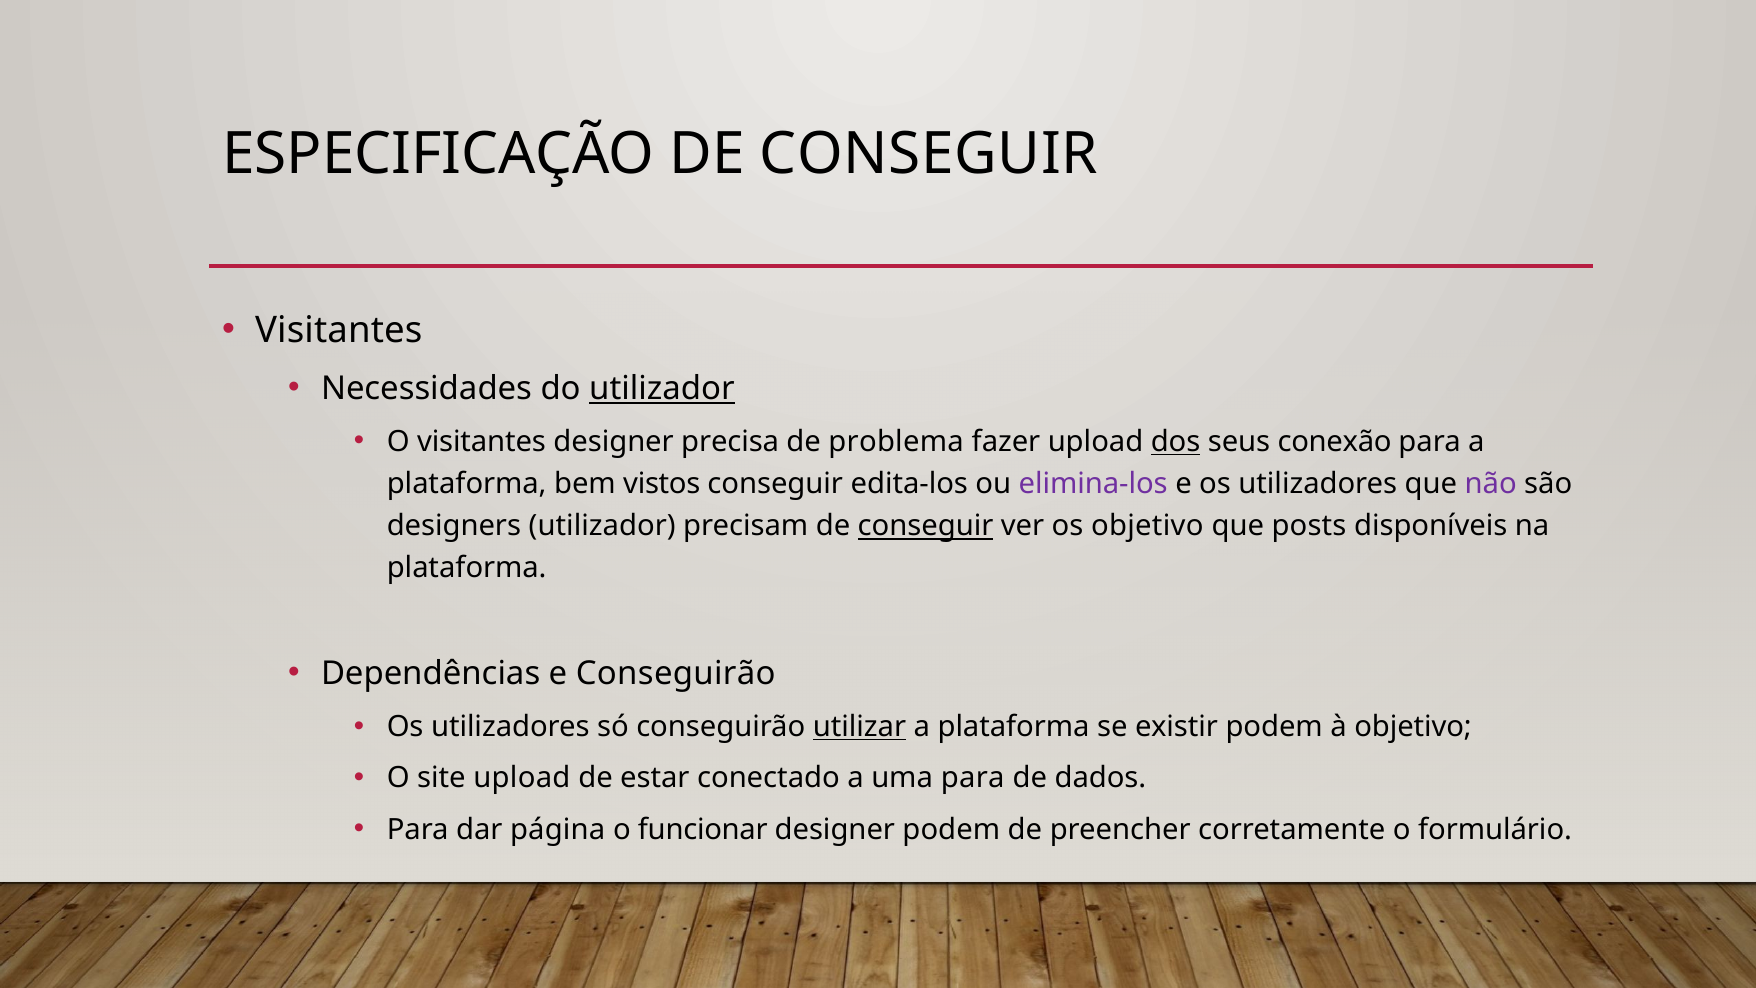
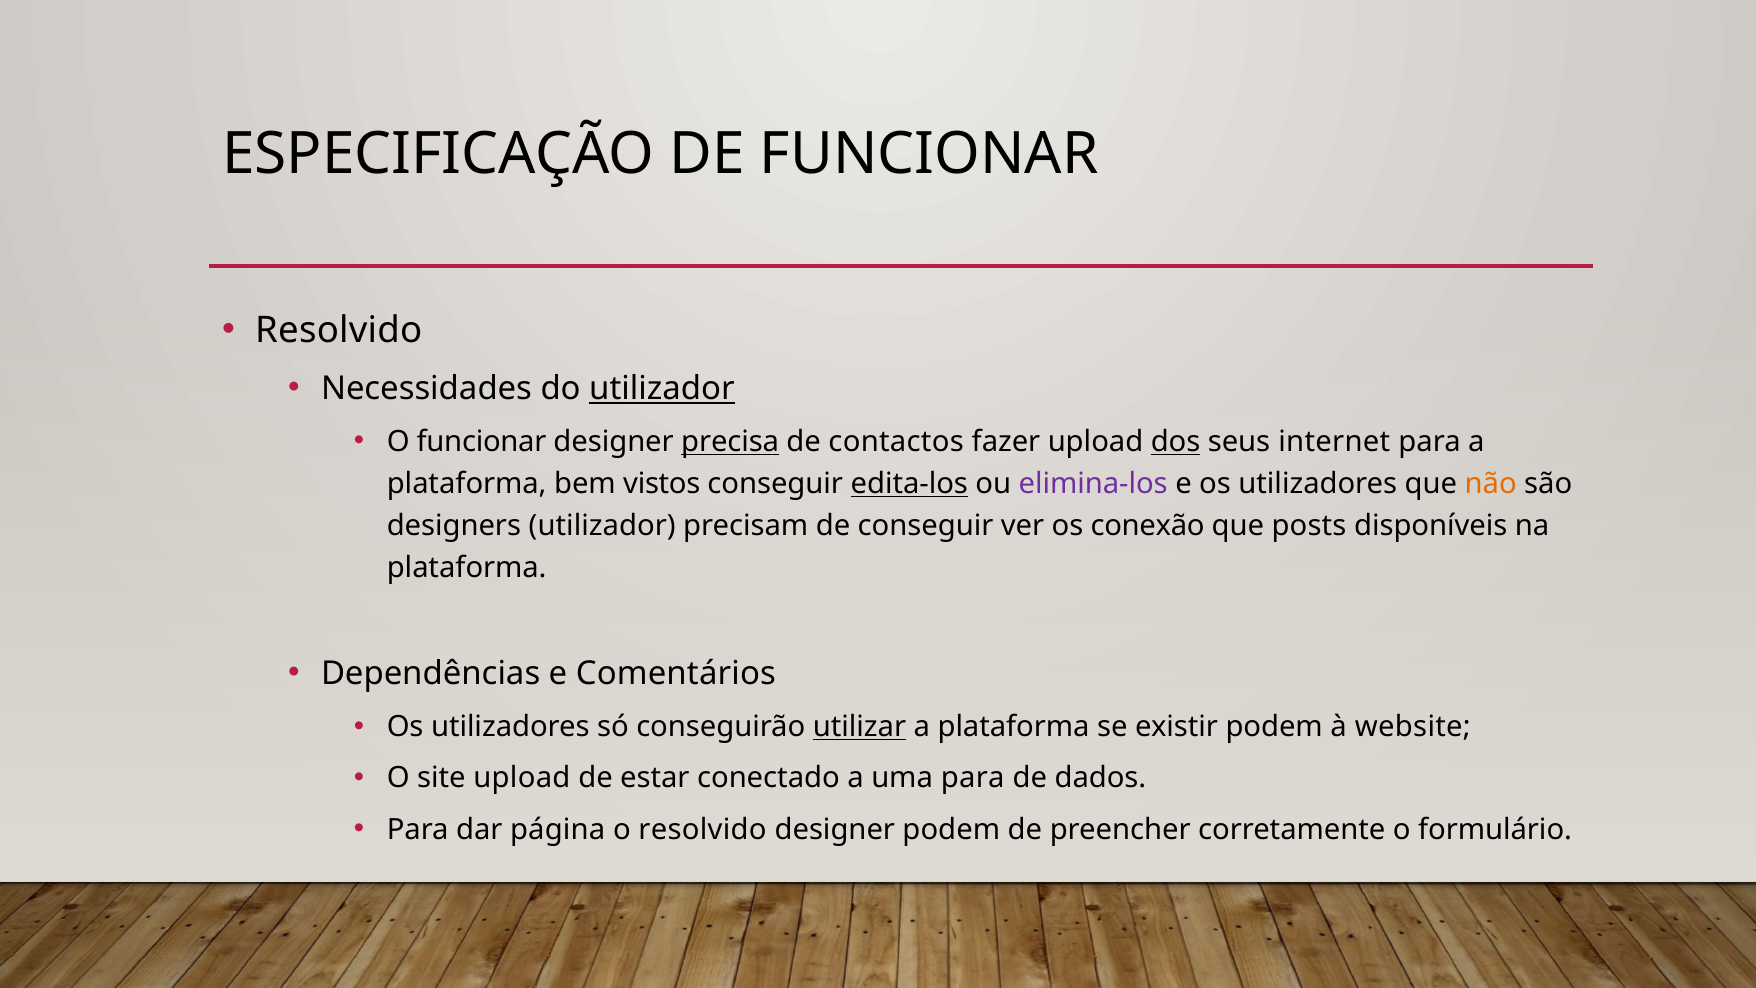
ESPECIFICAÇÃO DE CONSEGUIR: CONSEGUIR -> FUNCIONAR
Visitantes at (339, 330): Visitantes -> Resolvido
O visitantes: visitantes -> funcionar
precisa underline: none -> present
problema: problema -> contactos
conexão: conexão -> internet
edita-los underline: none -> present
não colour: purple -> orange
conseguir at (926, 526) underline: present -> none
os objetivo: objetivo -> conexão
e Conseguirão: Conseguirão -> Comentários
à objetivo: objetivo -> website
o funcionar: funcionar -> resolvido
